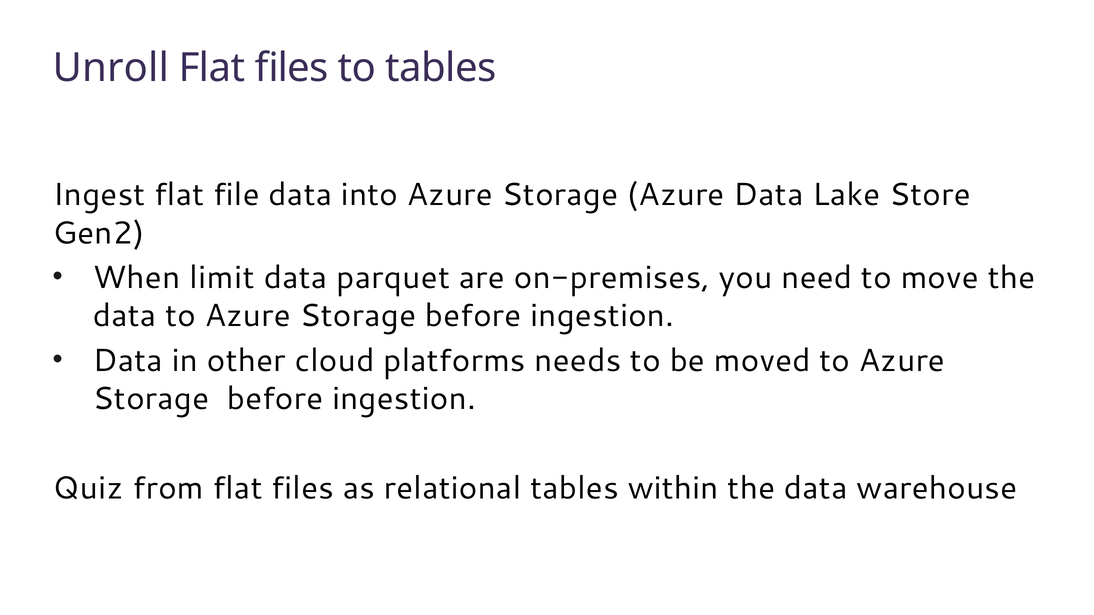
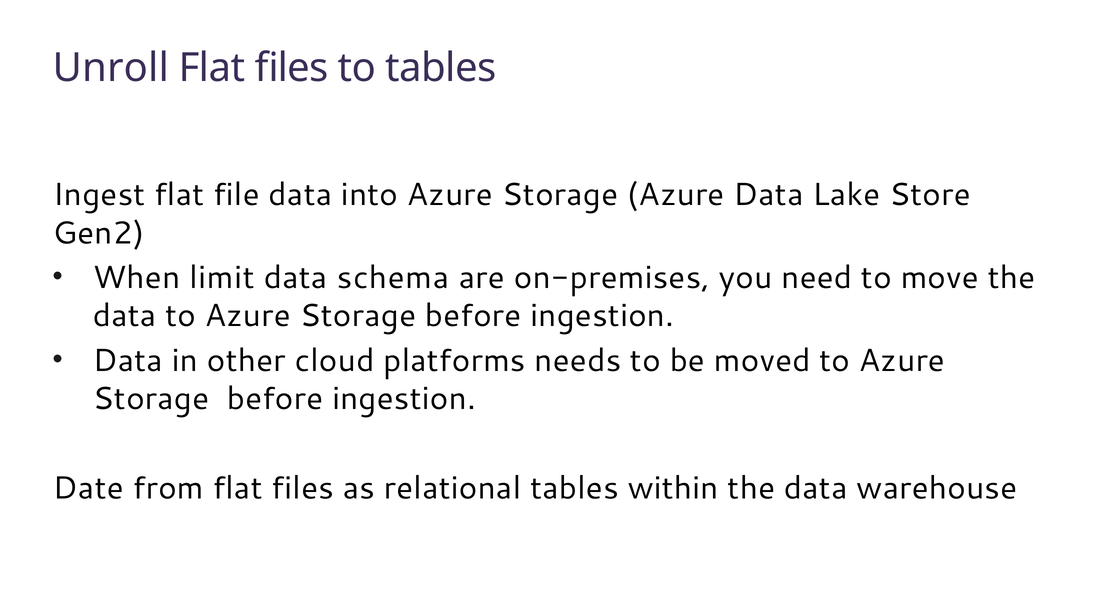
parquet: parquet -> schema
Quiz: Quiz -> Date
